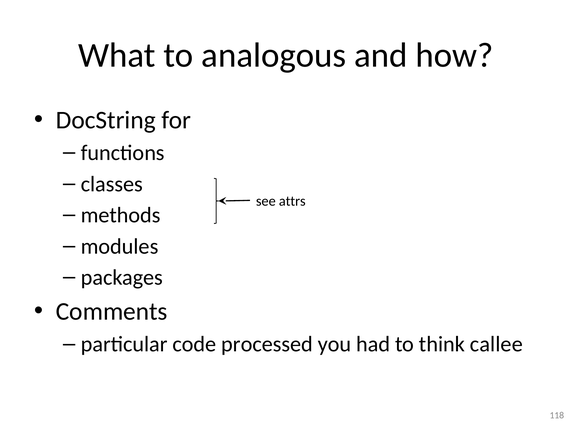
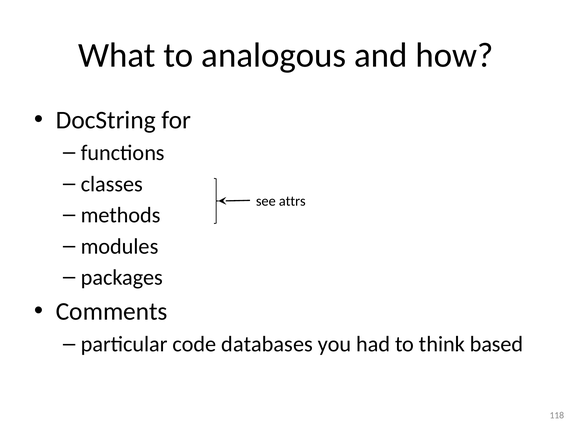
processed: processed -> databases
callee: callee -> based
